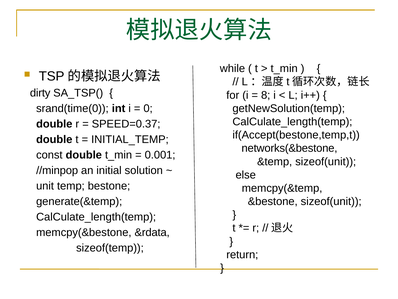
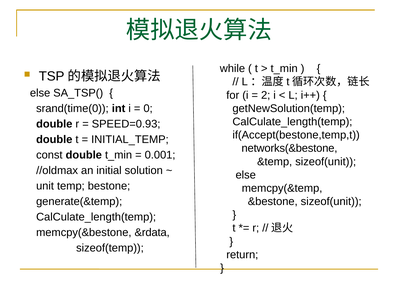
dirty at (40, 93): dirty -> else
8: 8 -> 2
SPEED=0.37: SPEED=0.37 -> SPEED=0.93
//minpop: //minpop -> //oldmax
